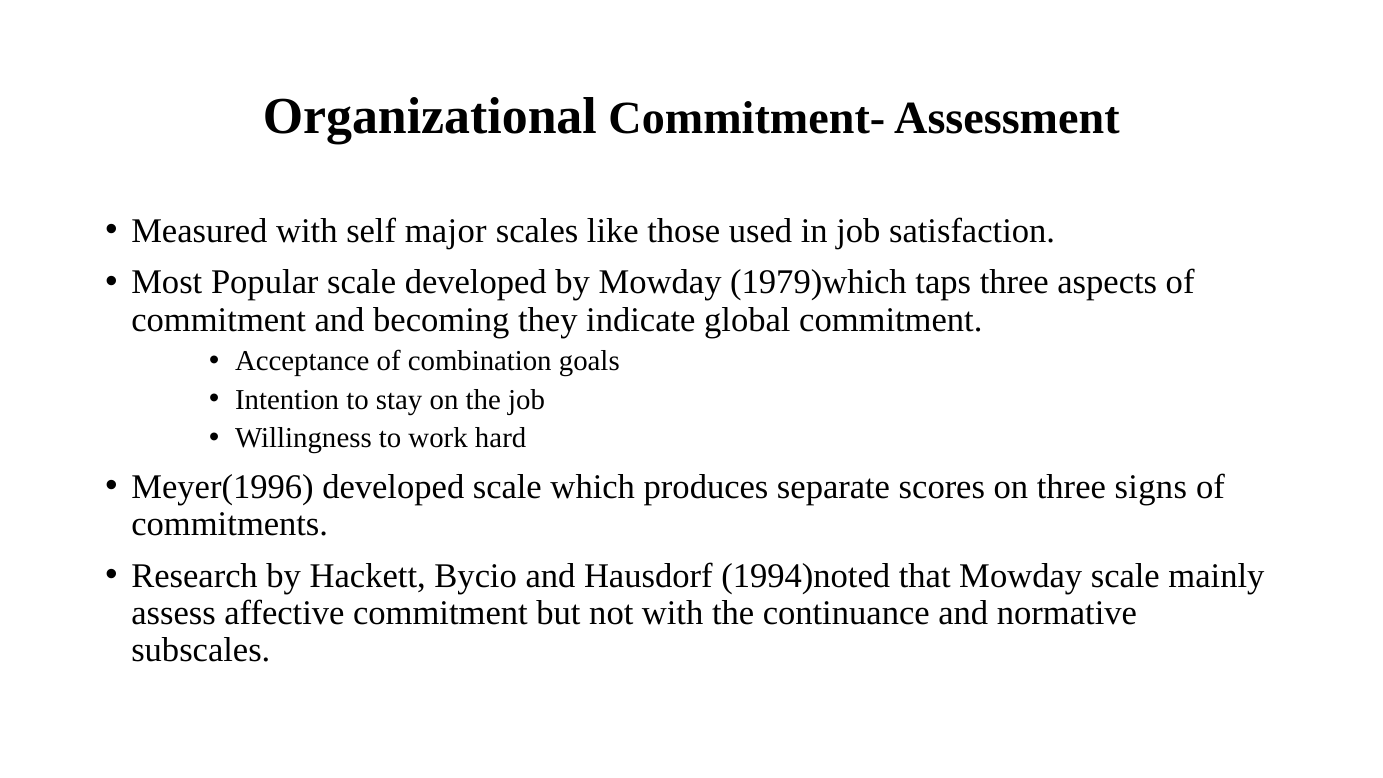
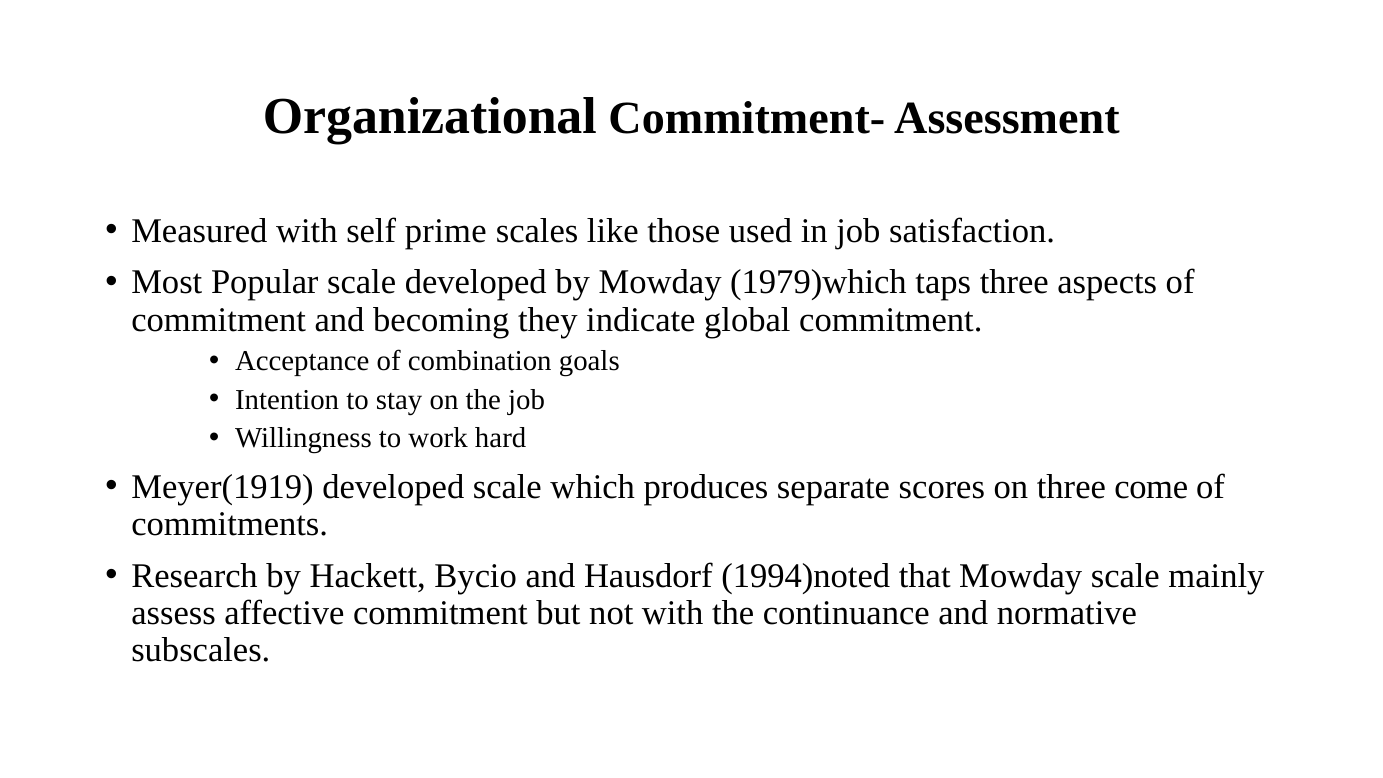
major: major -> prime
Meyer(1996: Meyer(1996 -> Meyer(1919
signs: signs -> come
